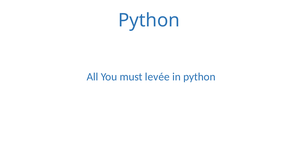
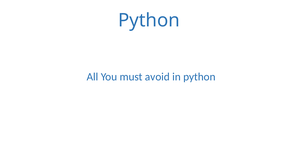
levée: levée -> avoid
